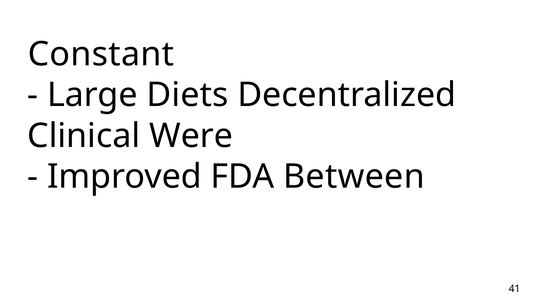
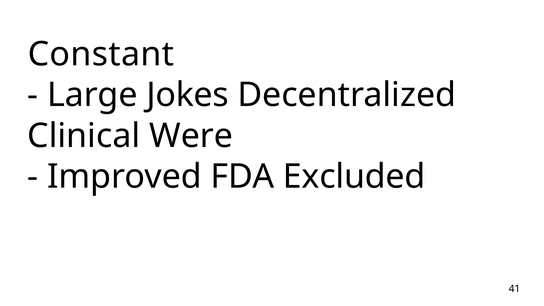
Diets: Diets -> Jokes
Between: Between -> Excluded
